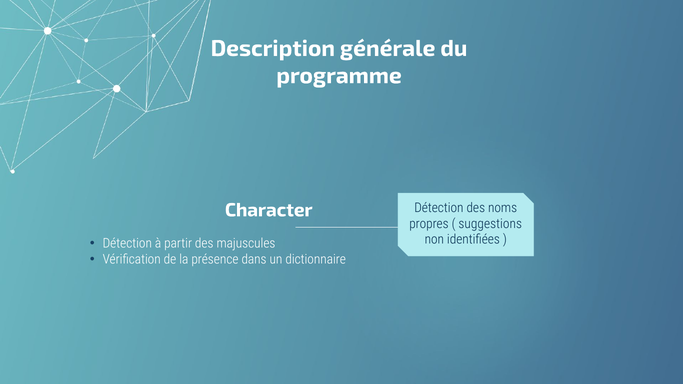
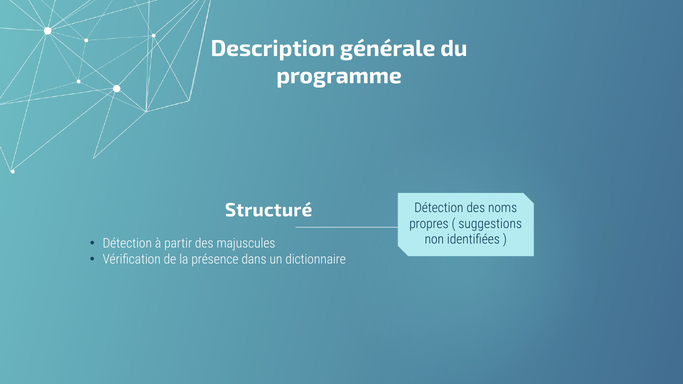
Character: Character -> Structuré
